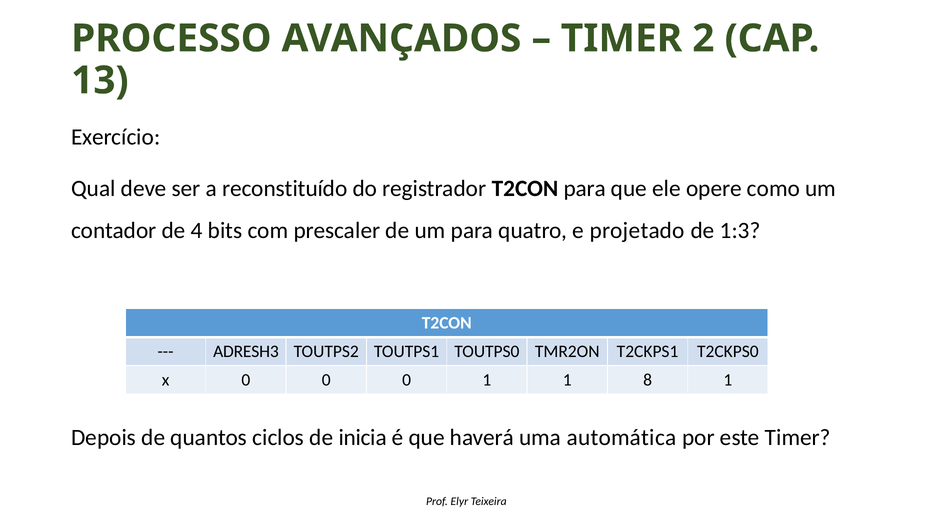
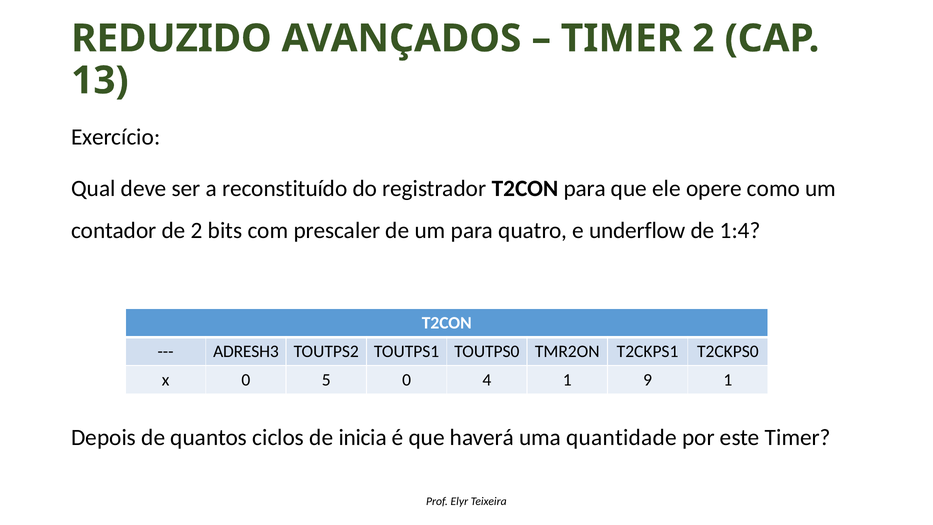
PROCESSO: PROCESSO -> REDUZIDO
de 4: 4 -> 2
projetado: projetado -> underflow
1:3: 1:3 -> 1:4
x 0 0: 0 -> 5
0 1: 1 -> 4
8: 8 -> 9
automática: automática -> quantidade
